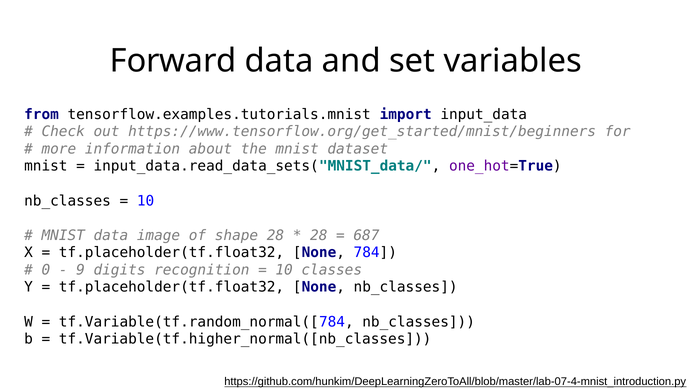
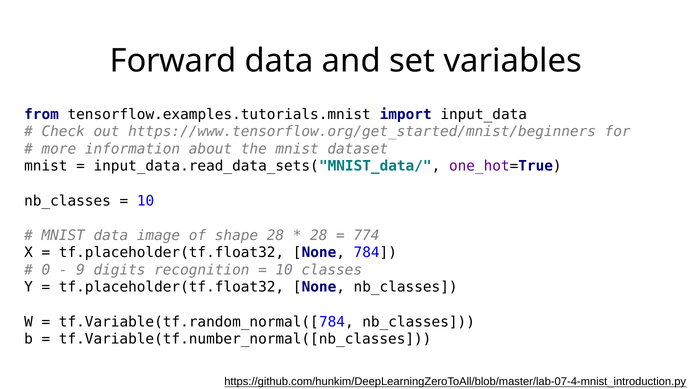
687: 687 -> 774
tf.Variable(tf.higher_normal([nb_classes: tf.Variable(tf.higher_normal([nb_classes -> tf.Variable(tf.number_normal([nb_classes
